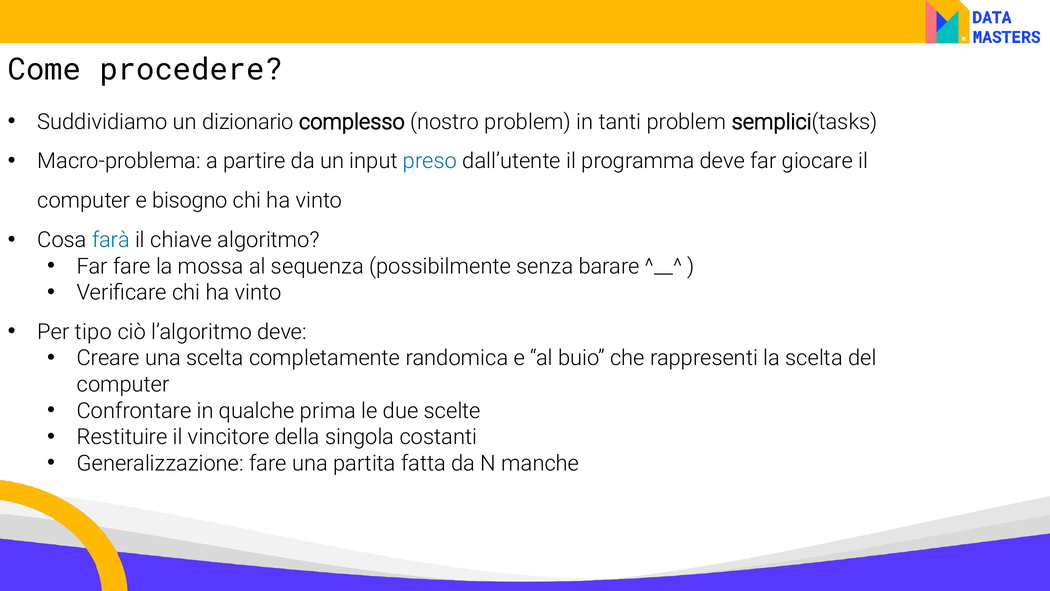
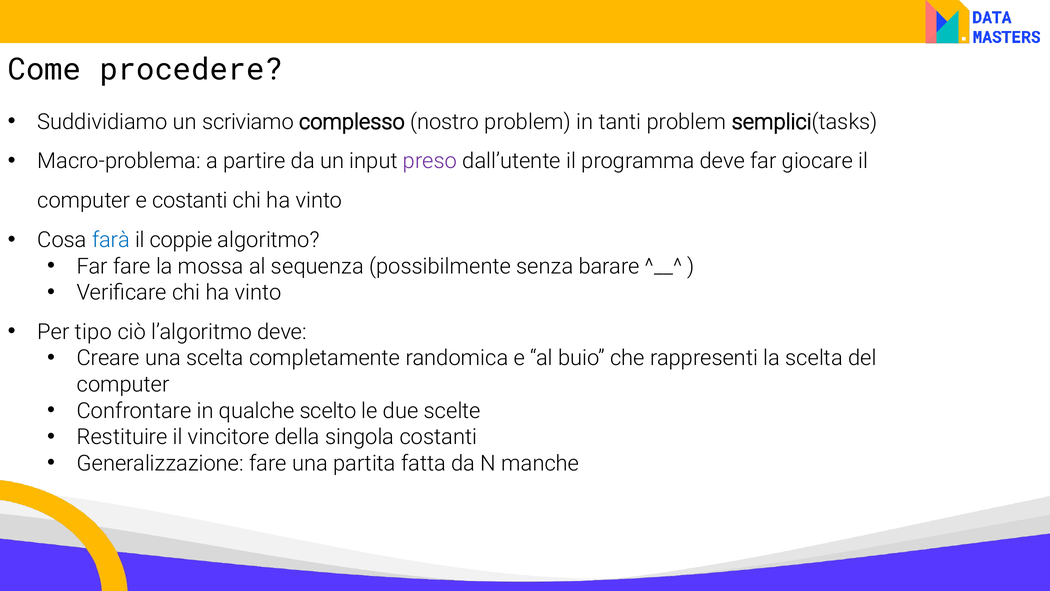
dizionario: dizionario -> scriviamo
preso colour: blue -> purple
e bisogno: bisogno -> costanti
chiave: chiave -> coppie
prima: prima -> scelto
